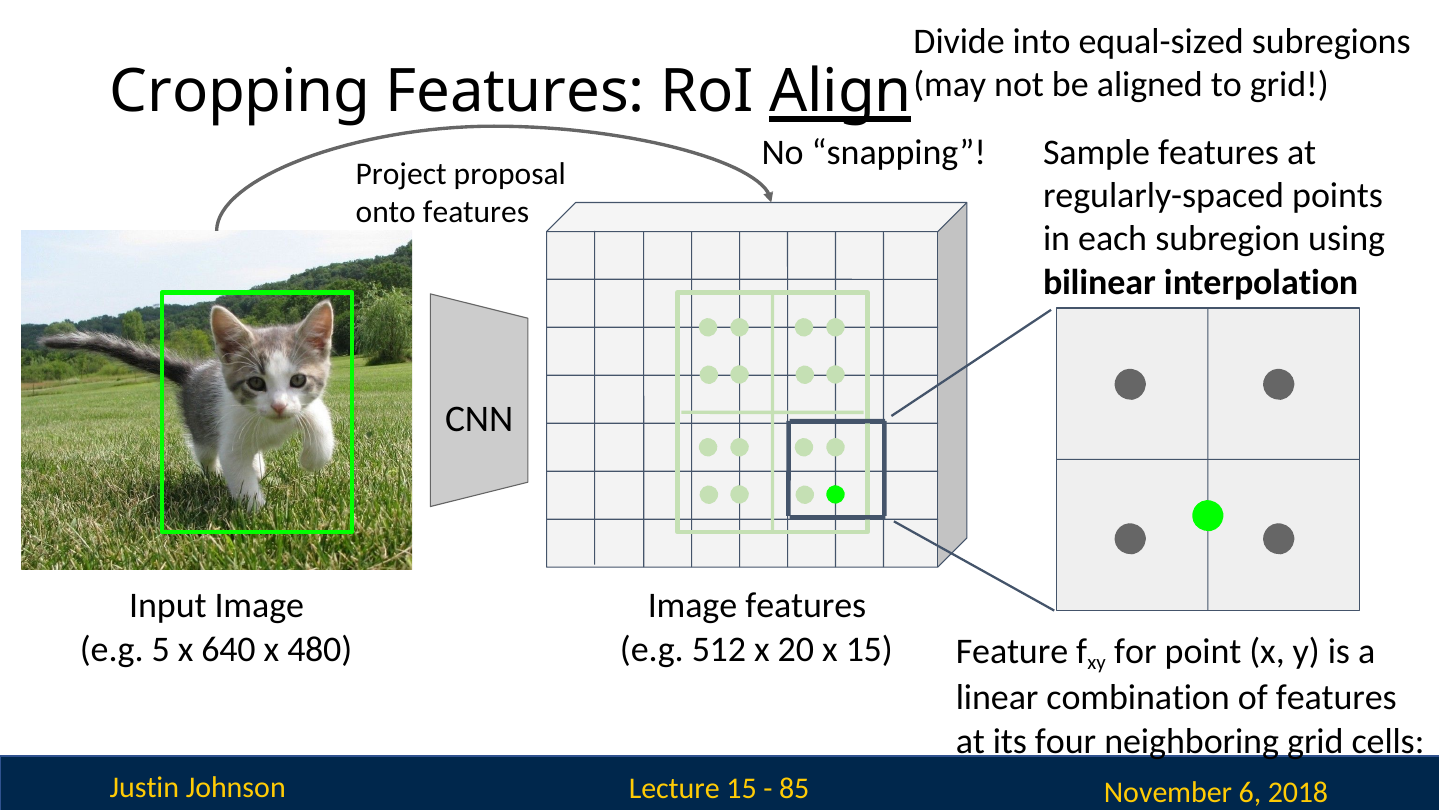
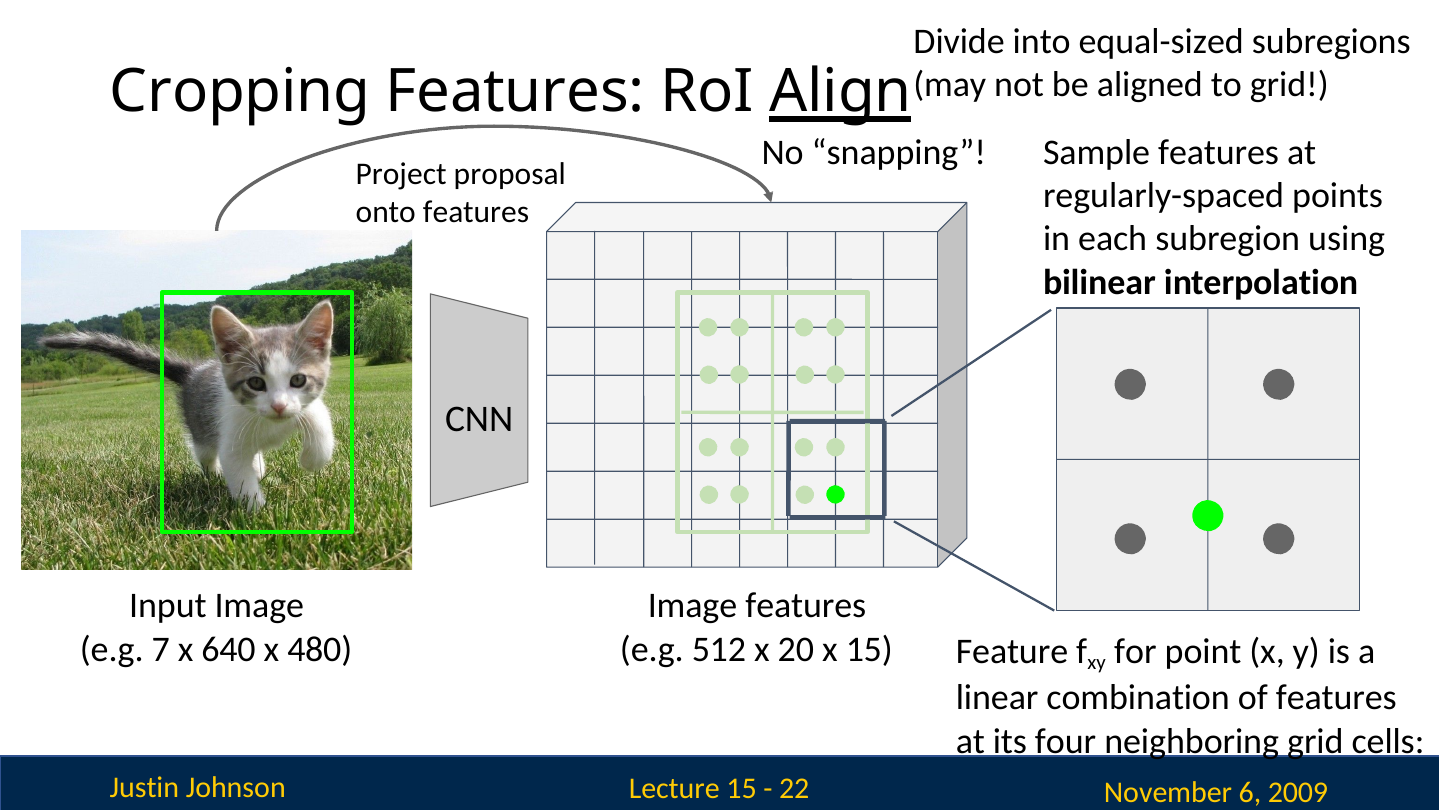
5: 5 -> 7
85: 85 -> 22
2018: 2018 -> 2009
